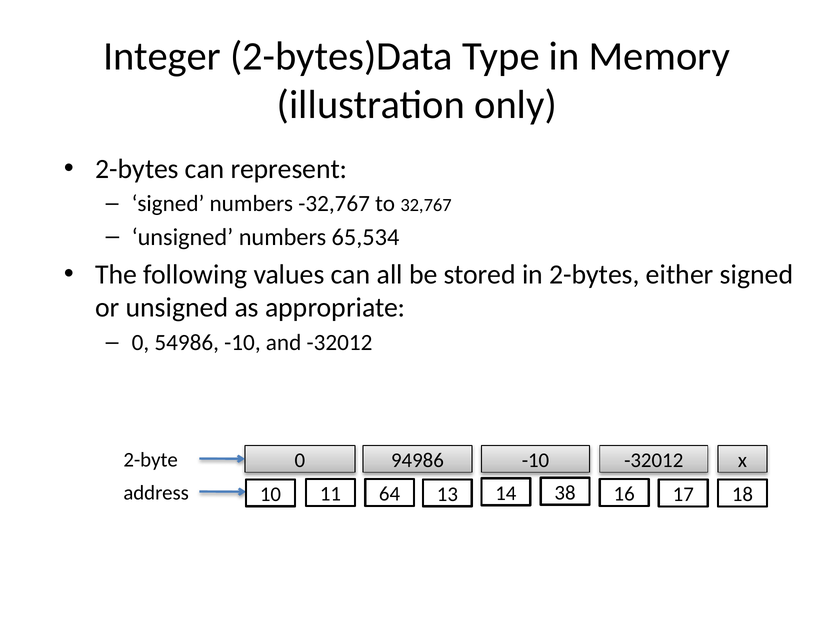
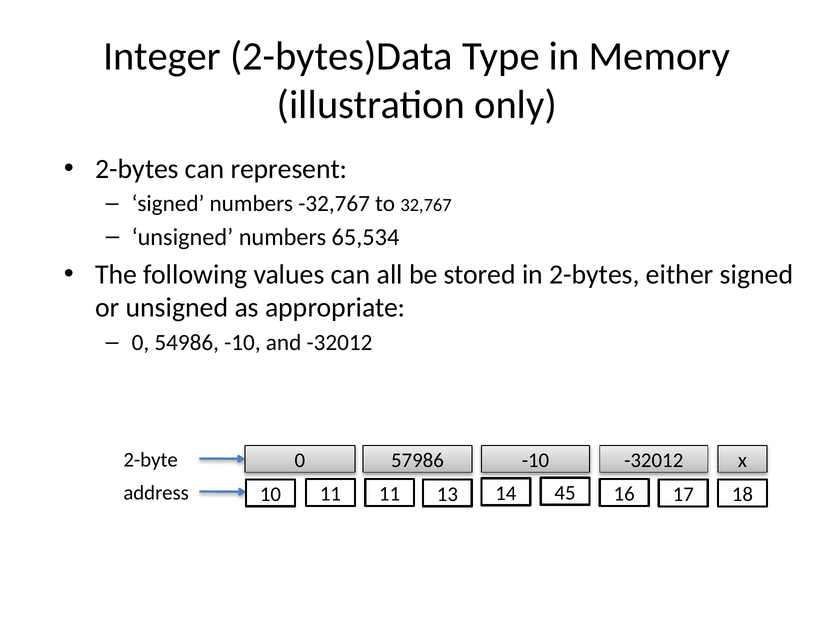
94986: 94986 -> 57986
11 64: 64 -> 11
38: 38 -> 45
